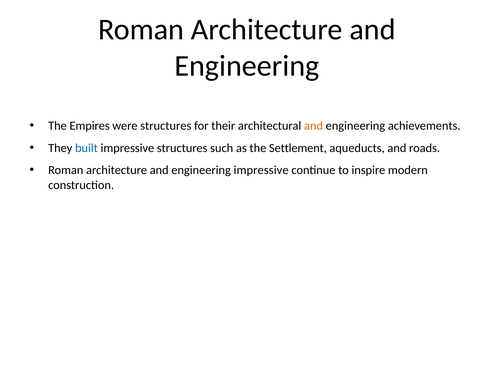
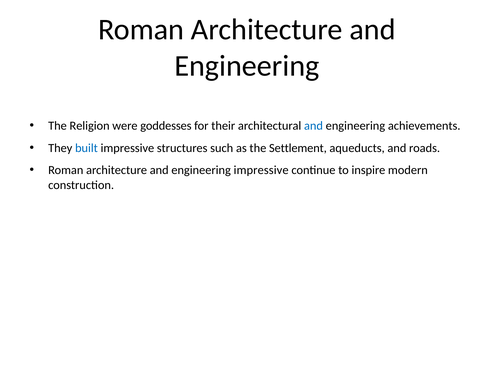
Empires: Empires -> Religion
were structures: structures -> goddesses
and at (313, 126) colour: orange -> blue
